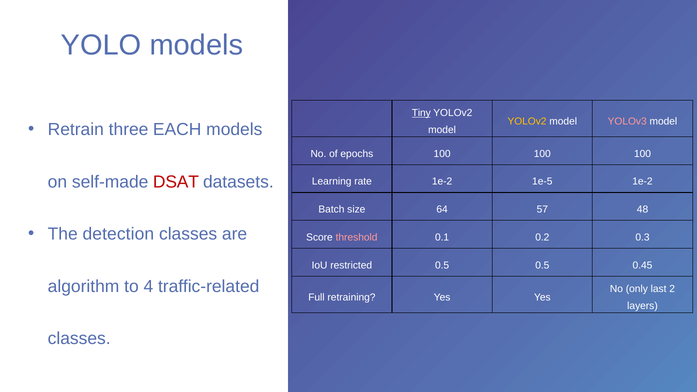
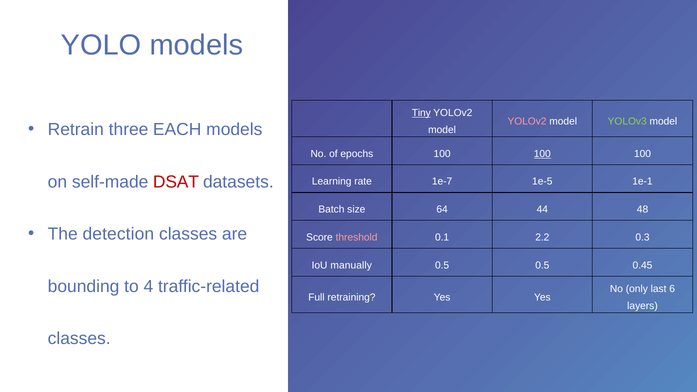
YOLOv2 at (527, 122) colour: yellow -> pink
YOLOv3 colour: pink -> light green
100 at (542, 154) underline: none -> present
rate 1e-2: 1e-2 -> 1e-7
1e-5 1e-2: 1e-2 -> 1e-1
57: 57 -> 44
0.2: 0.2 -> 2.2
restricted: restricted -> manually
algorithm: algorithm -> bounding
2: 2 -> 6
